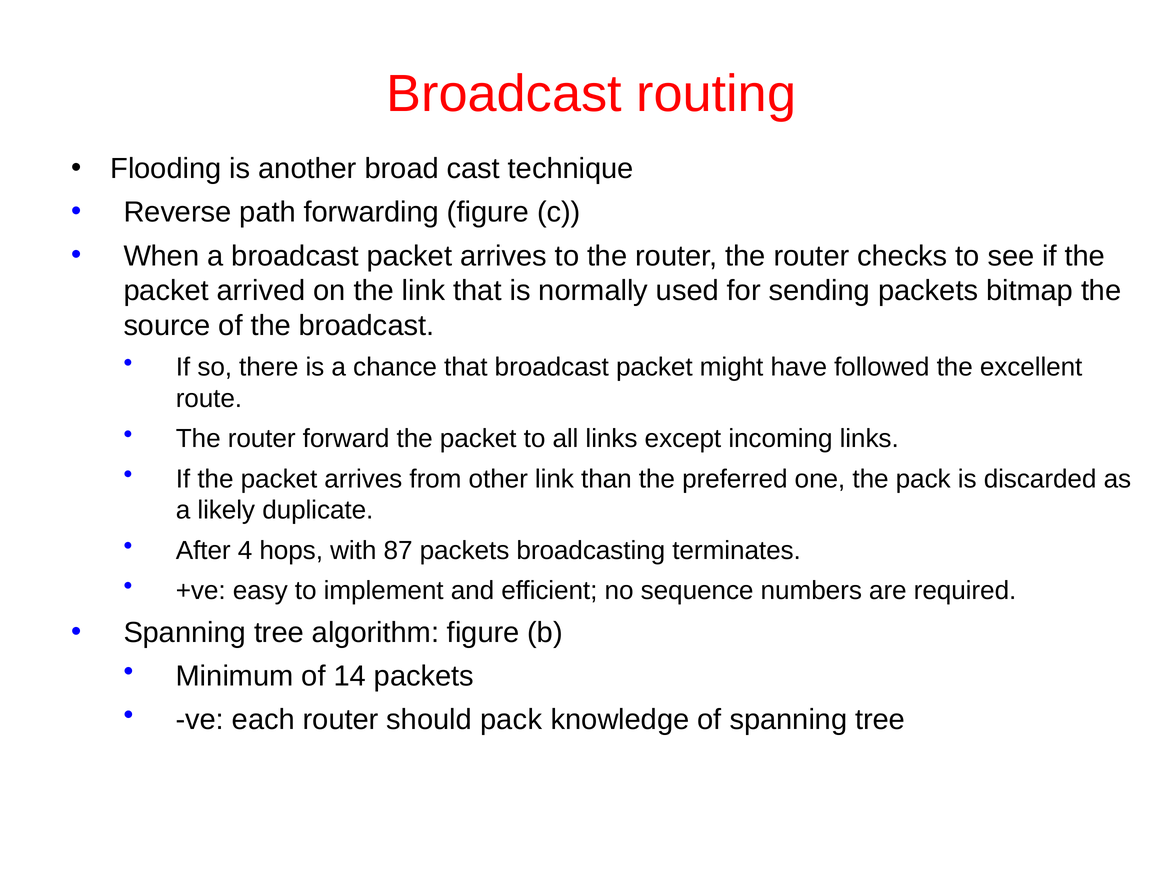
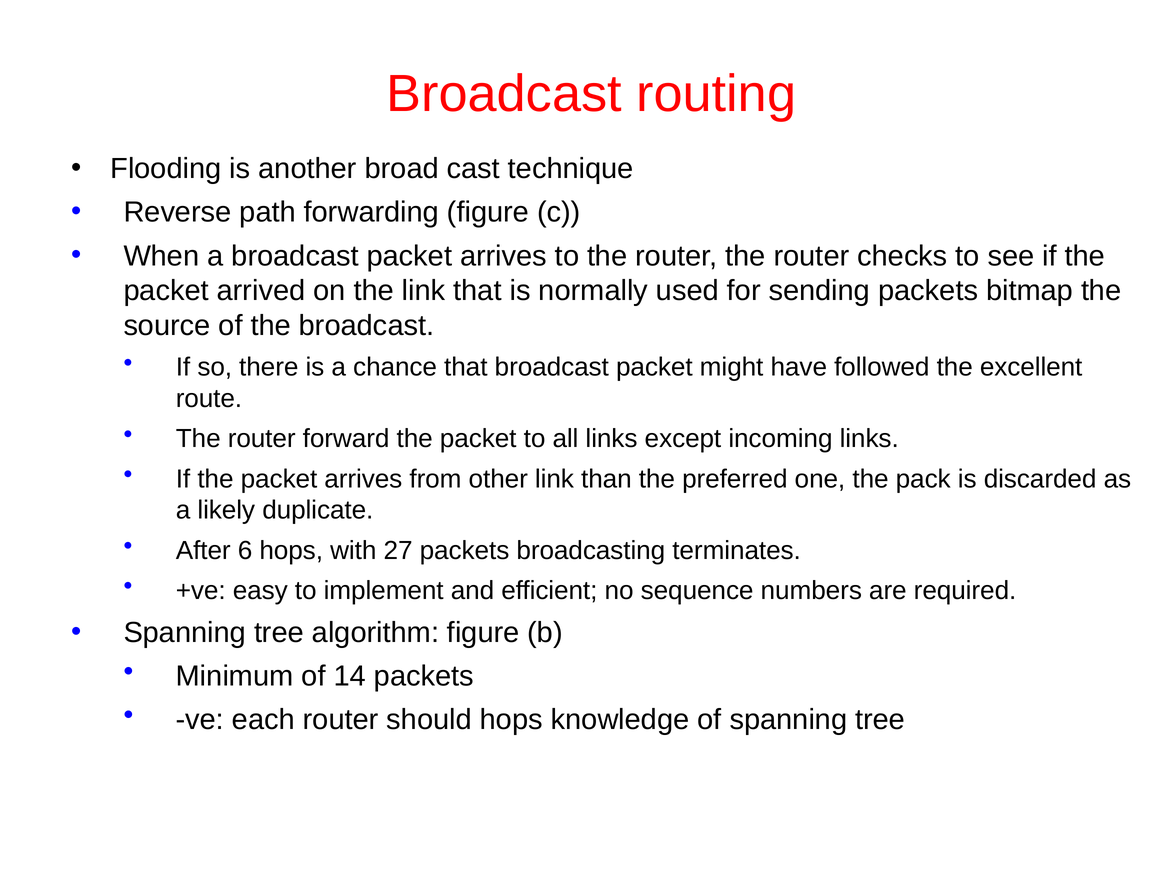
4: 4 -> 6
87: 87 -> 27
should pack: pack -> hops
